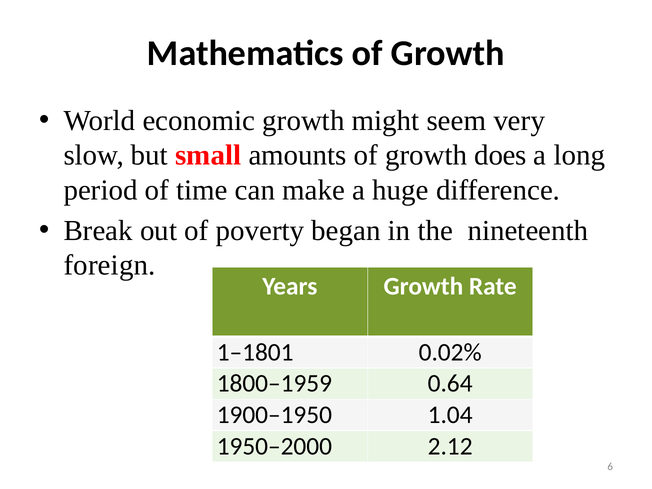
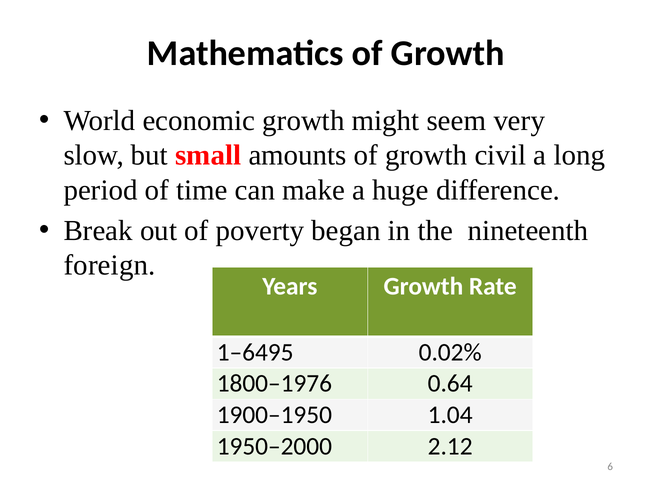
does: does -> civil
1–1801: 1–1801 -> 1–6495
1800–1959: 1800–1959 -> 1800–1976
